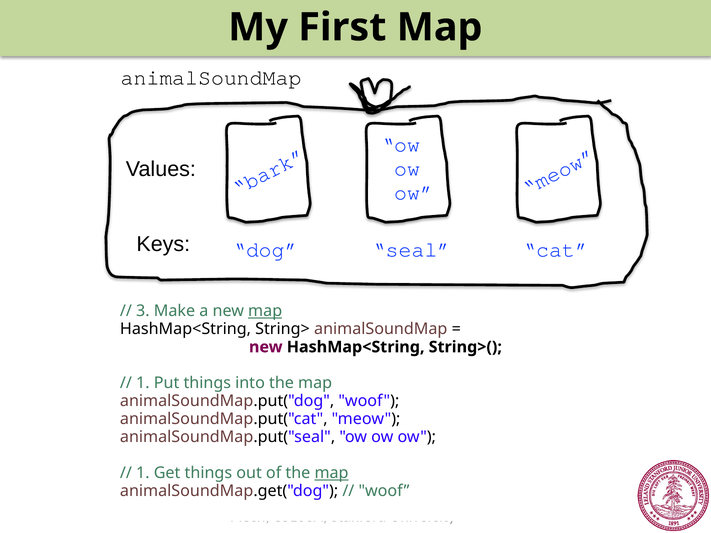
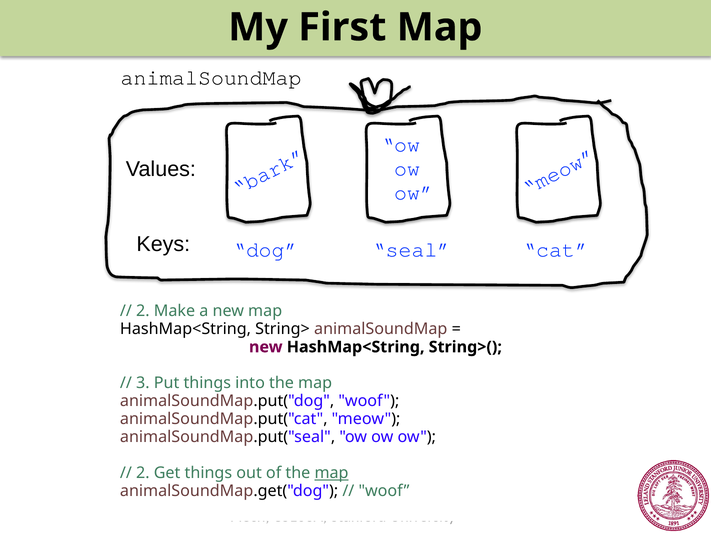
3 at (143, 311): 3 -> 2
map at (265, 311) underline: present -> none
1 at (143, 383): 1 -> 3
1 at (143, 473): 1 -> 2
